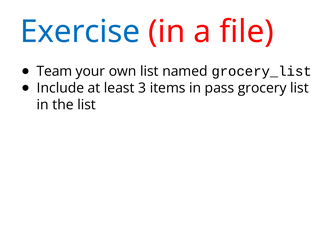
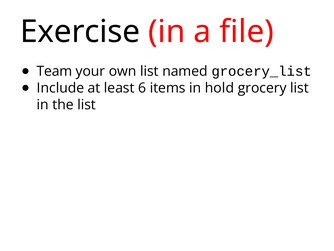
Exercise colour: blue -> black
3: 3 -> 6
pass: pass -> hold
